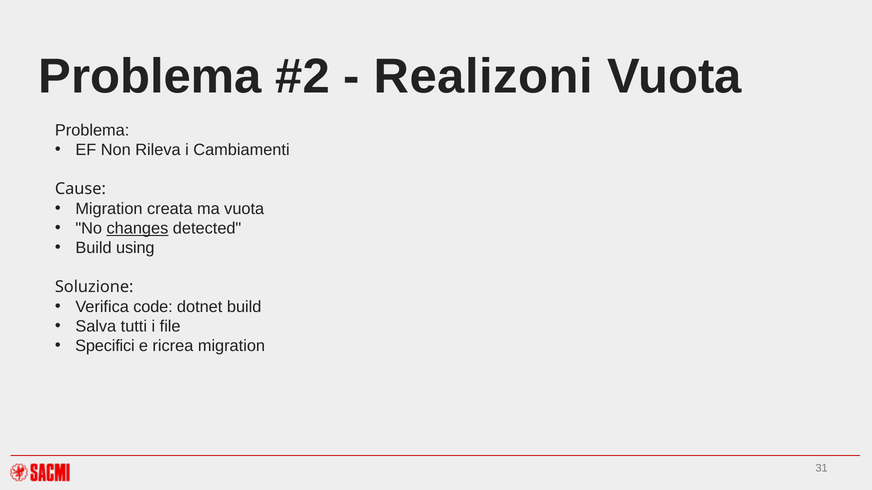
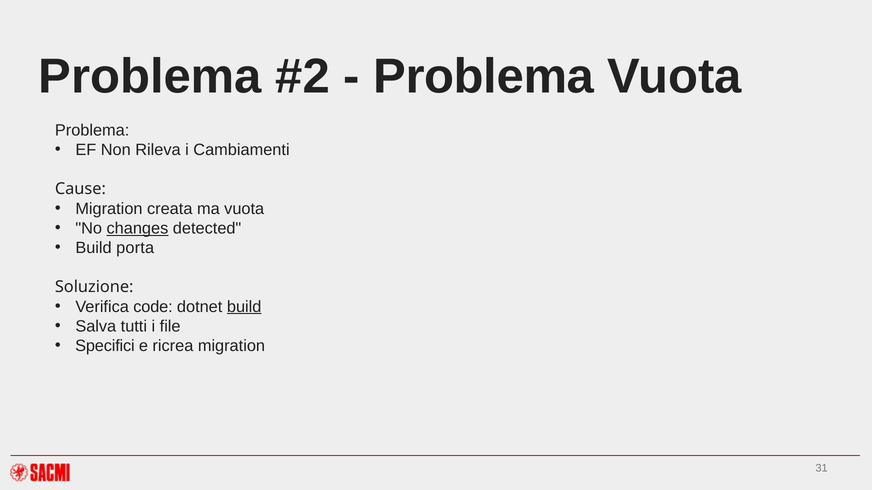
Realizoni at (483, 77): Realizoni -> Problema
using: using -> porta
build at (244, 307) underline: none -> present
